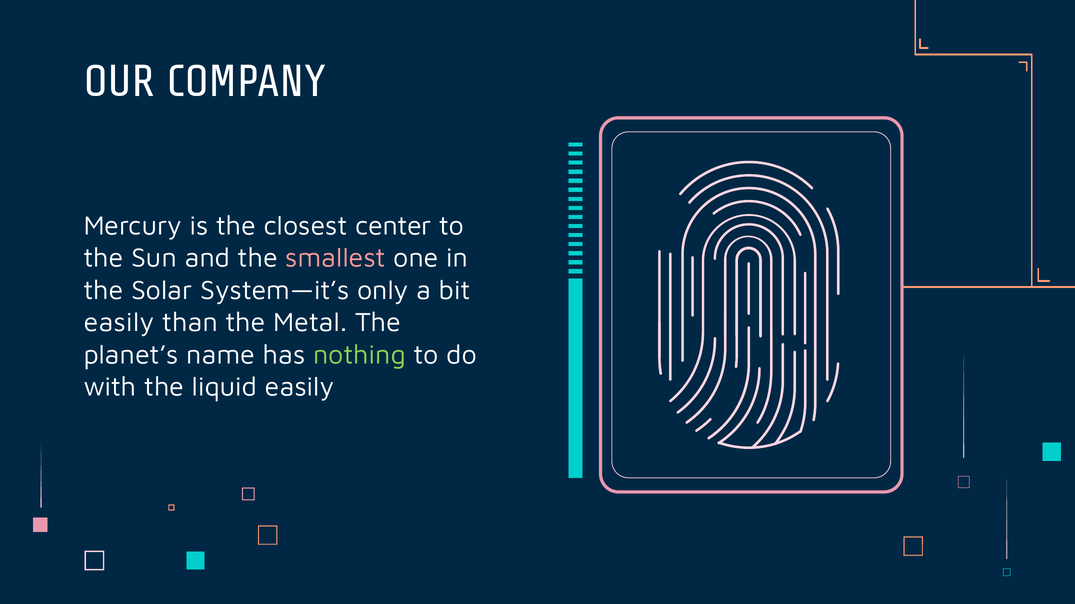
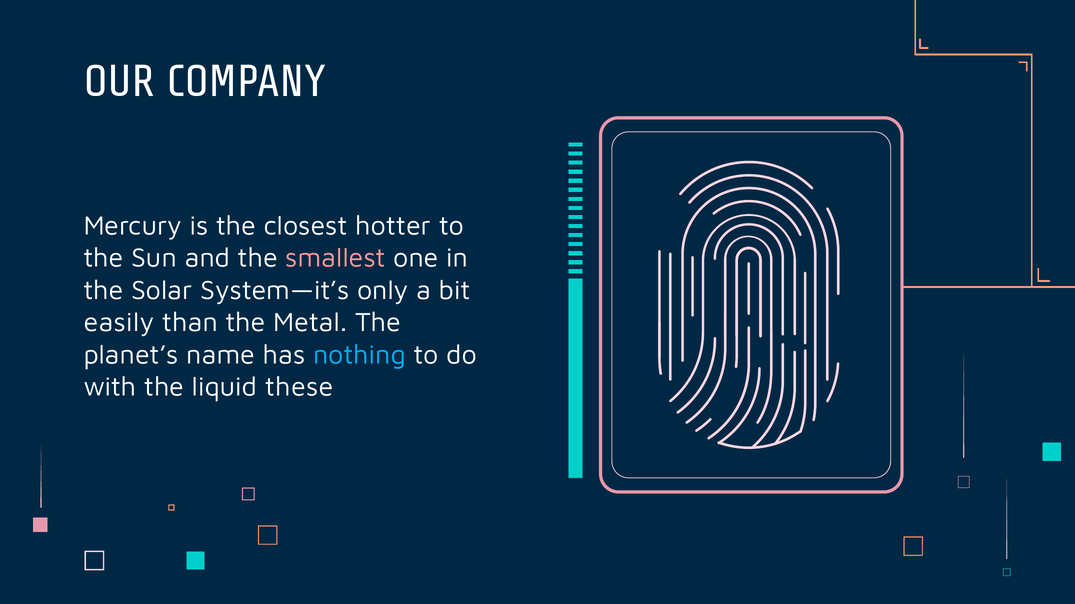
center: center -> hotter
nothing colour: light green -> light blue
liquid easily: easily -> these
